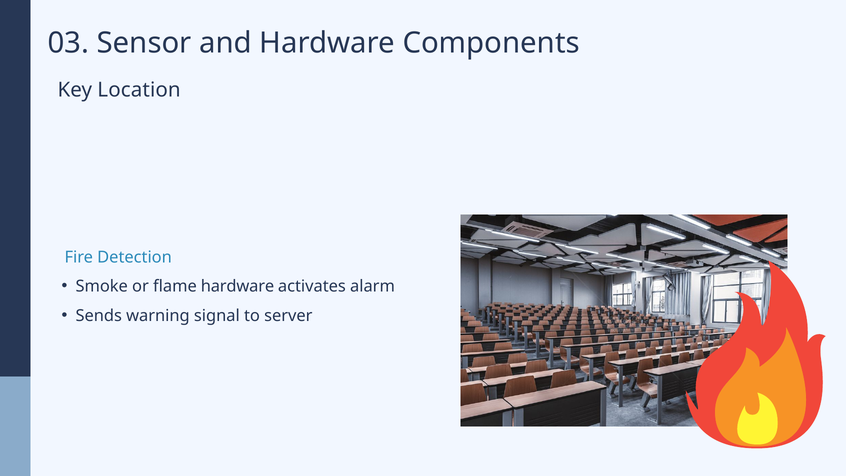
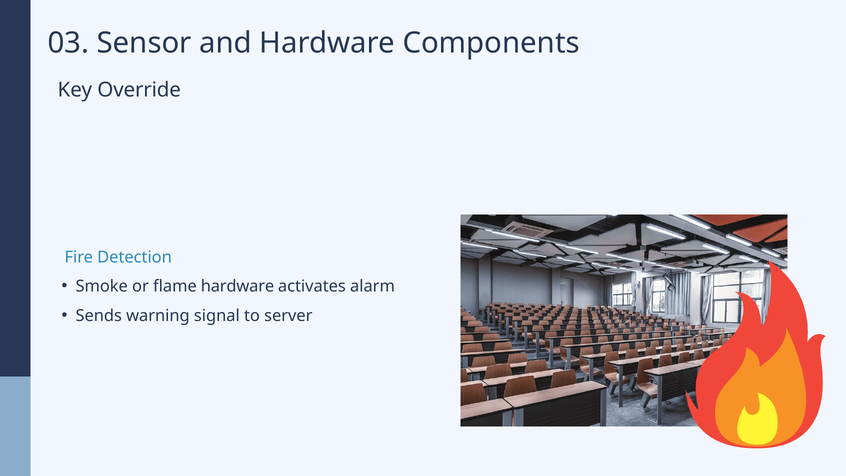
Location: Location -> Override
